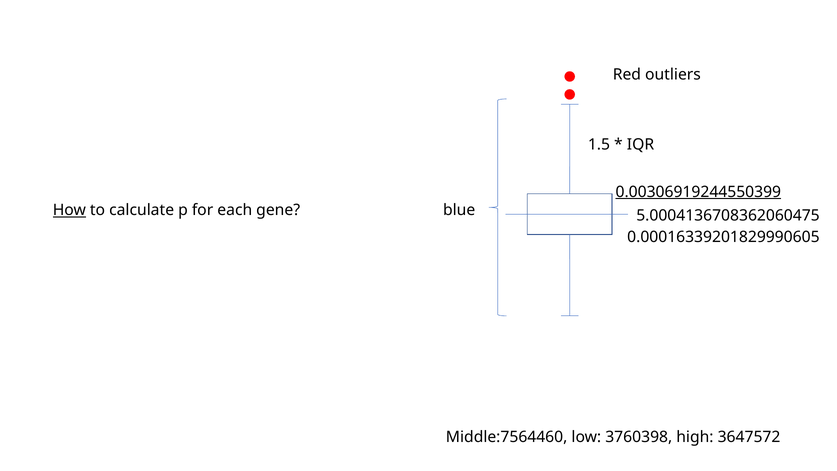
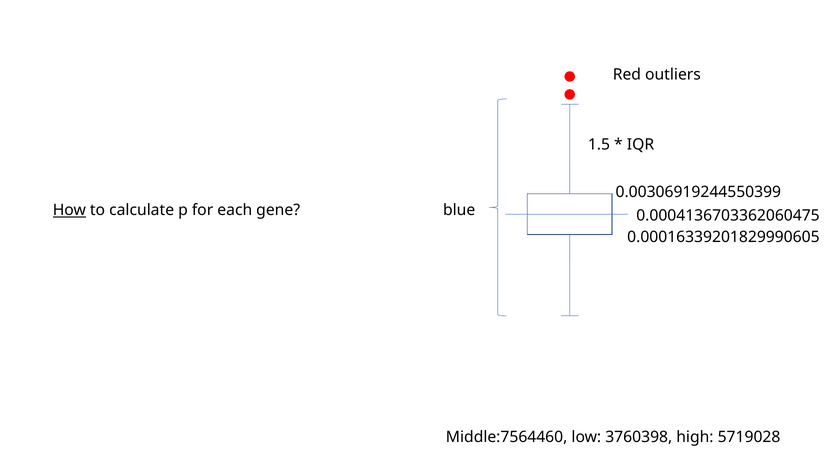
0.00306919244550399 underline: present -> none
5.0004136708362060475: 5.0004136708362060475 -> 0.0004136703362060475
3647572: 3647572 -> 5719028
